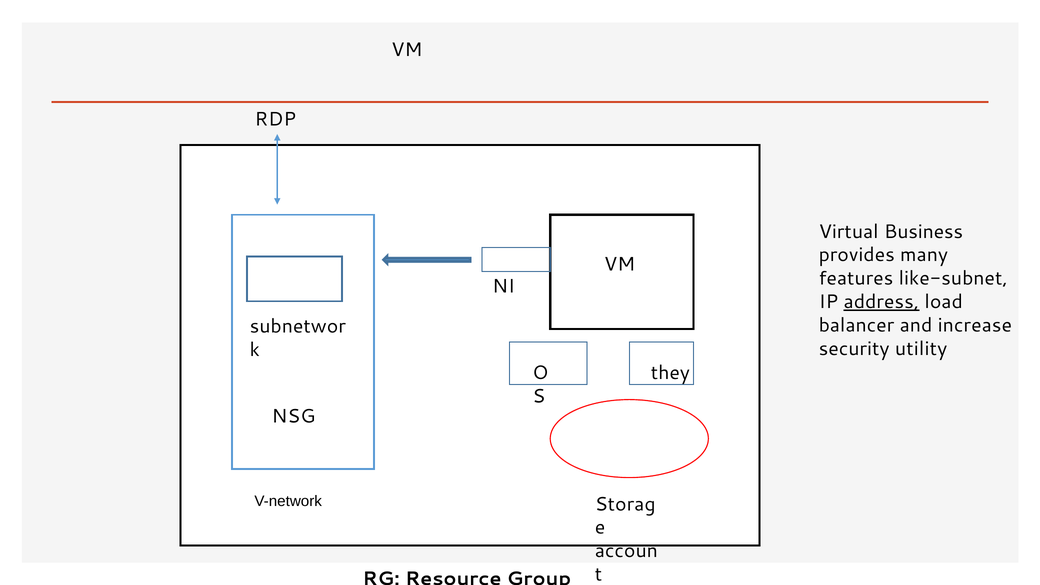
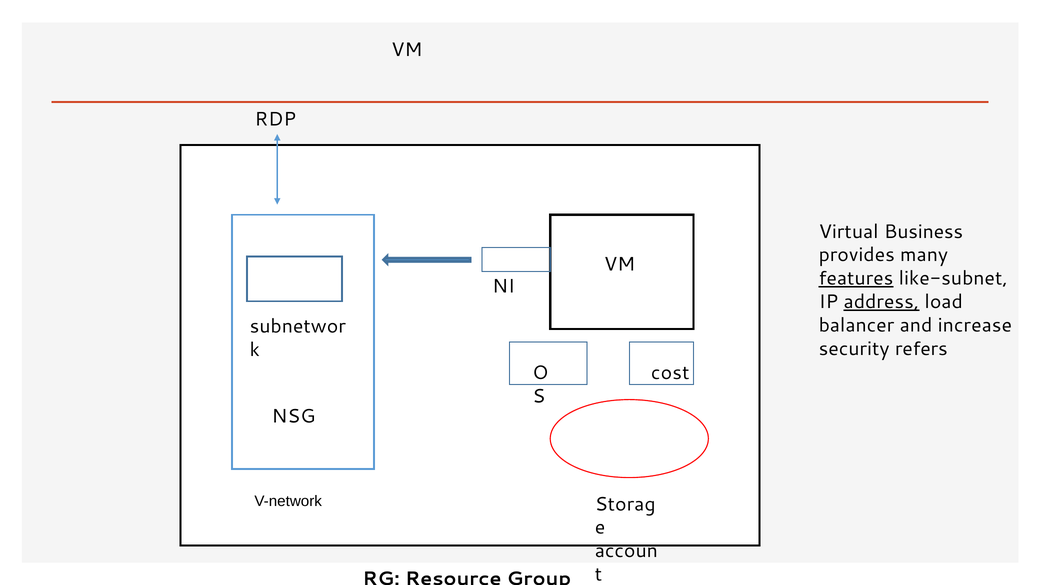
features underline: none -> present
utility: utility -> refers
they: they -> cost
